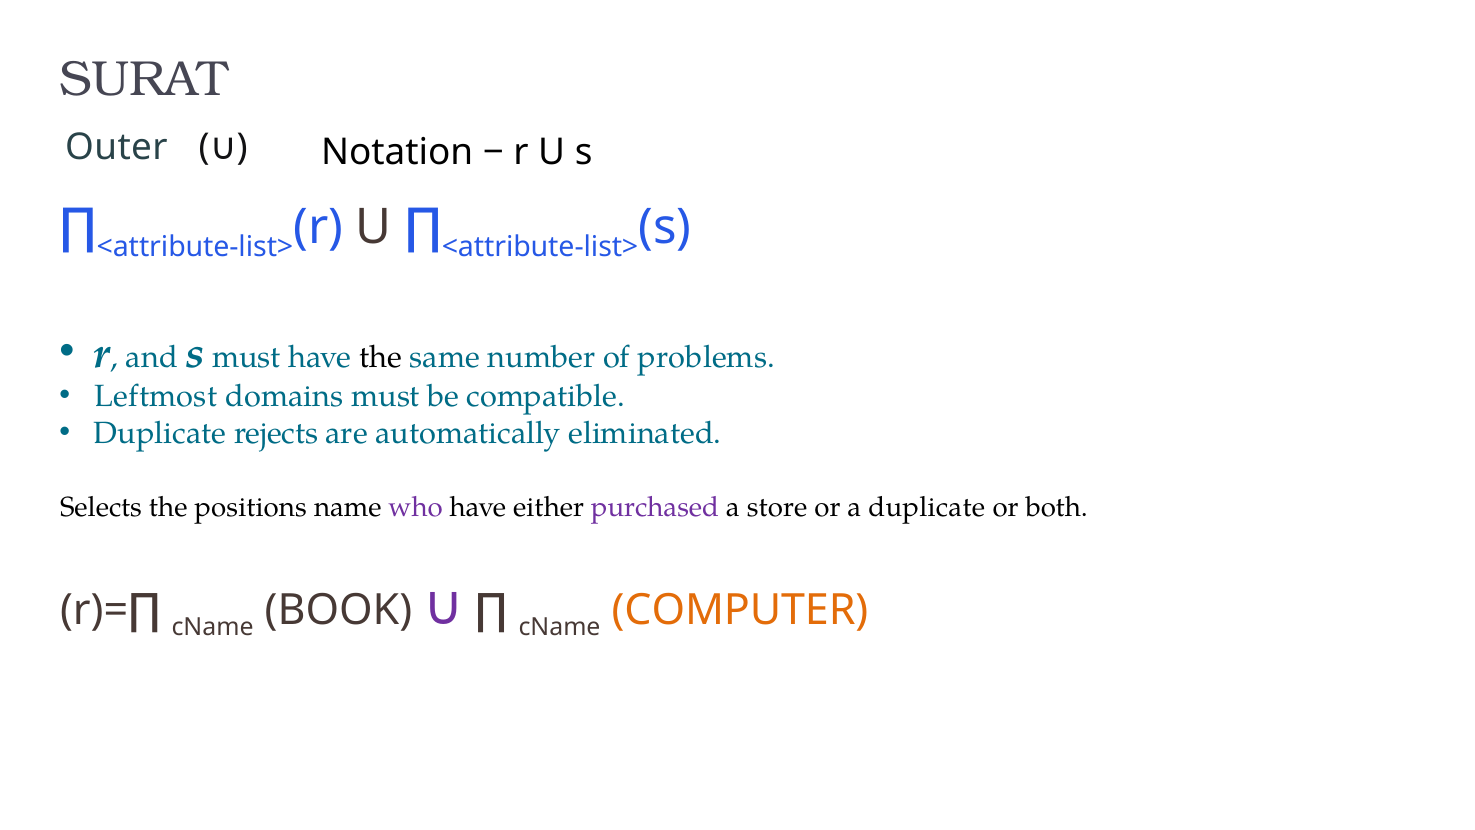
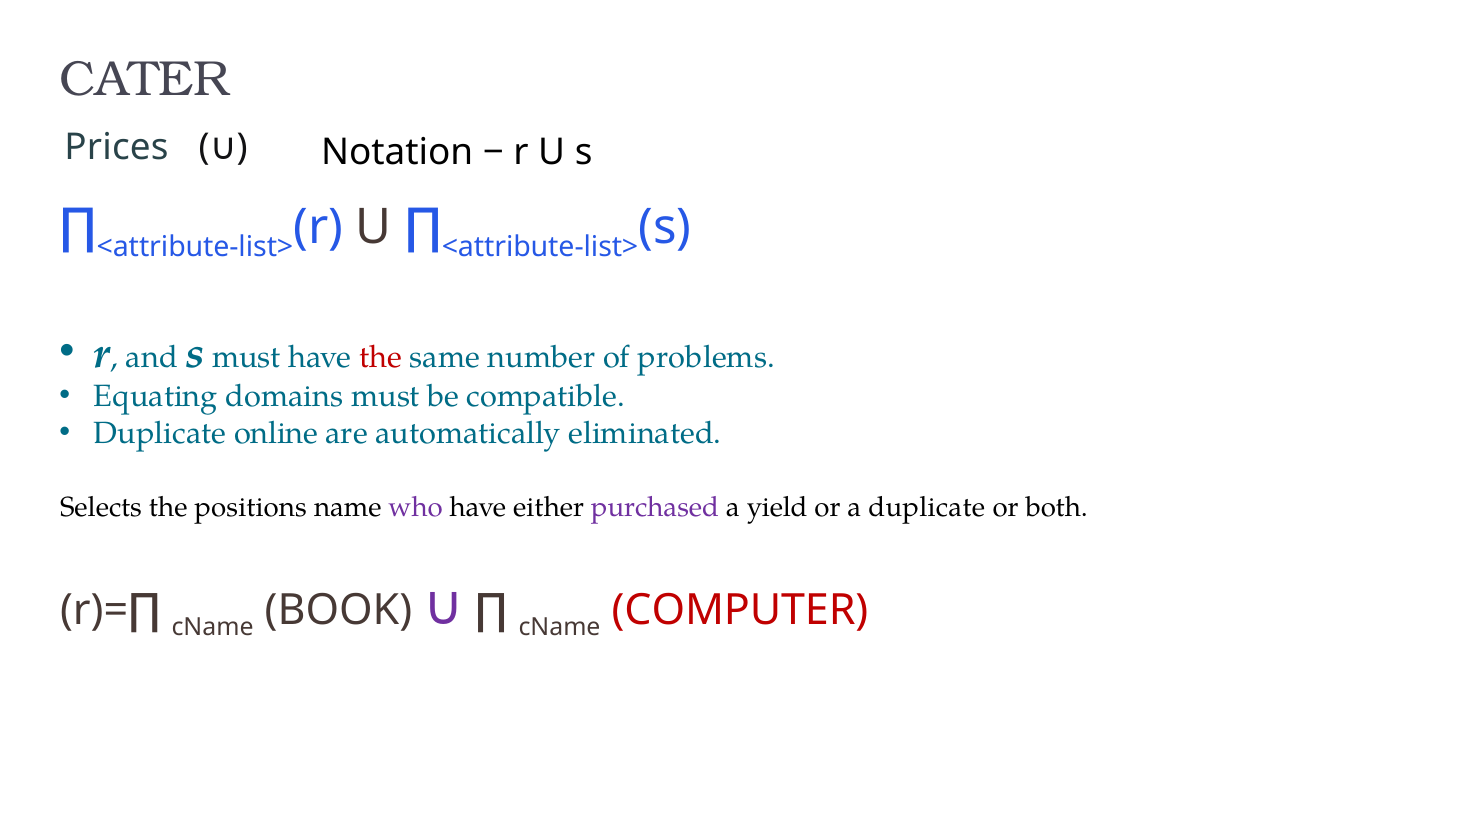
SURAT: SURAT -> CATER
Outer: Outer -> Prices
the at (381, 357) colour: black -> red
Leftmost: Leftmost -> Equating
rejects: rejects -> online
store: store -> yield
COMPUTER colour: orange -> red
